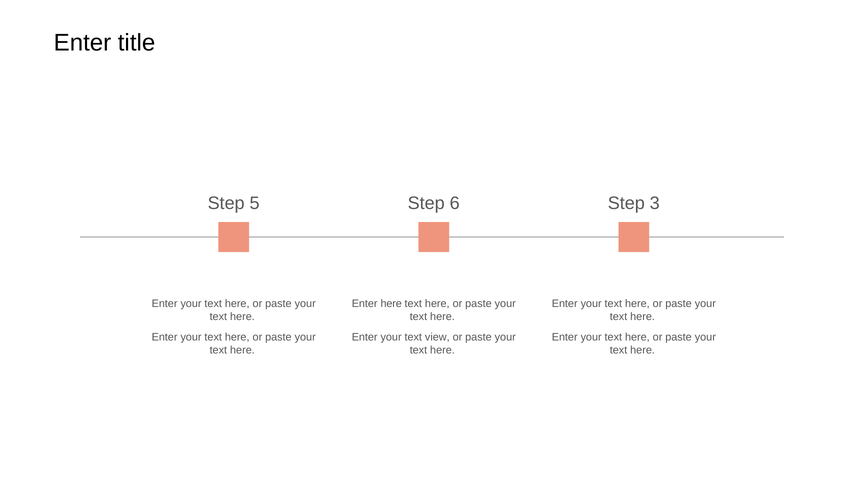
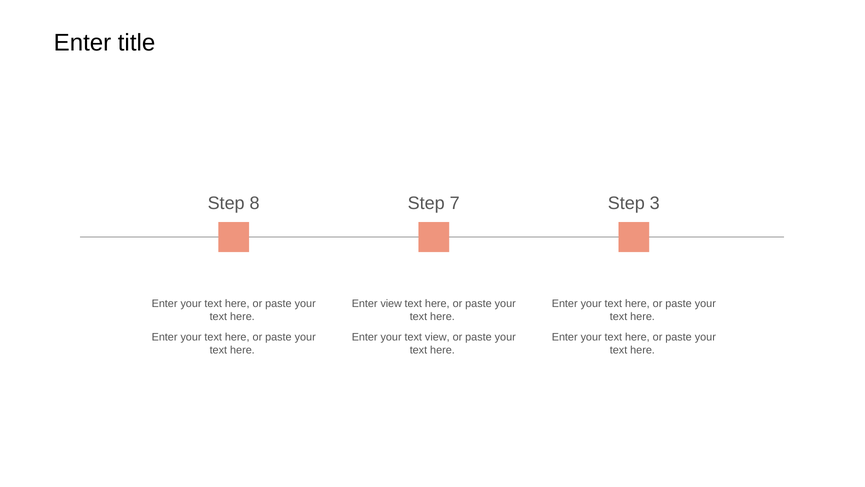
5: 5 -> 8
6: 6 -> 7
Enter here: here -> view
